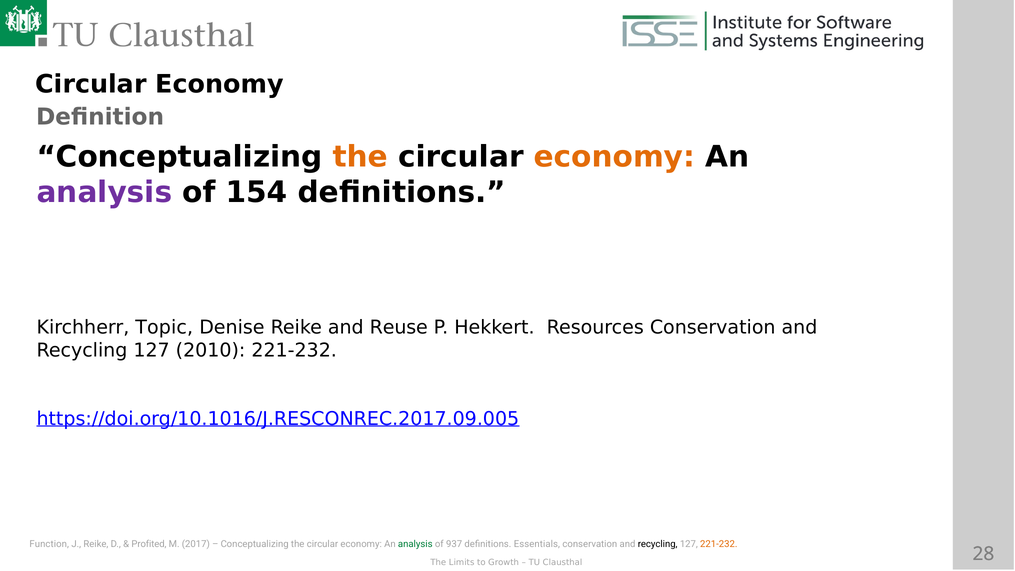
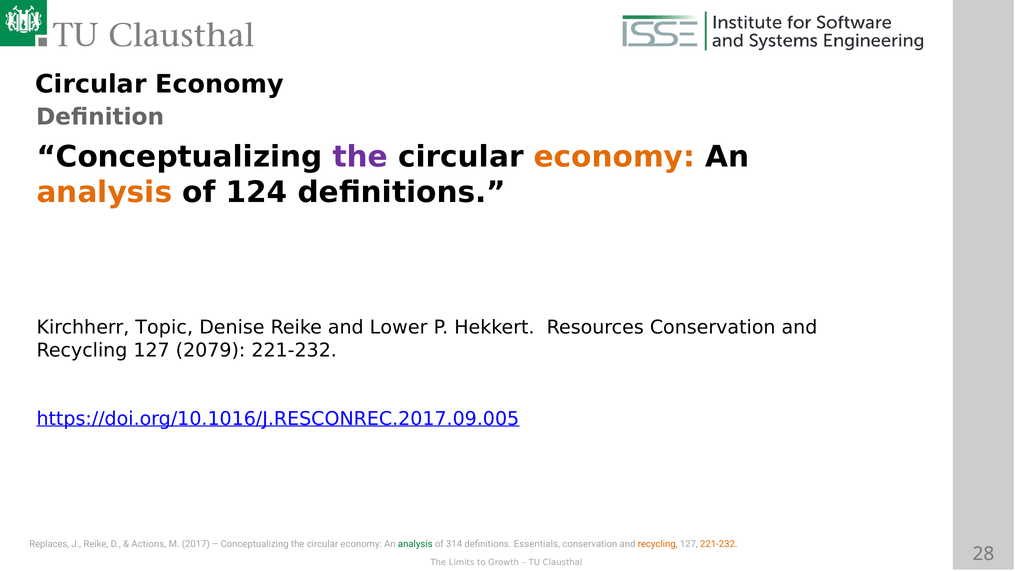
the at (360, 157) colour: orange -> purple
analysis at (104, 192) colour: purple -> orange
154: 154 -> 124
Reuse: Reuse -> Lower
2010: 2010 -> 2079
Function: Function -> Replaces
Profited: Profited -> Actions
937: 937 -> 314
recycling at (658, 544) colour: black -> orange
